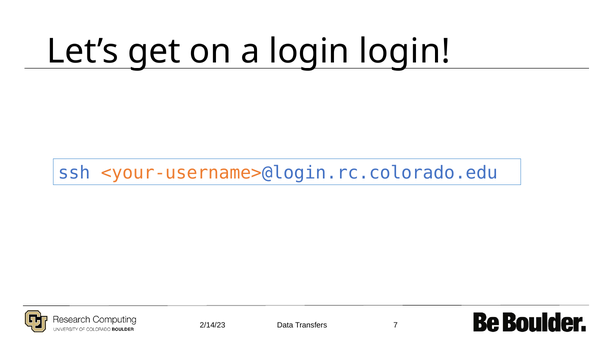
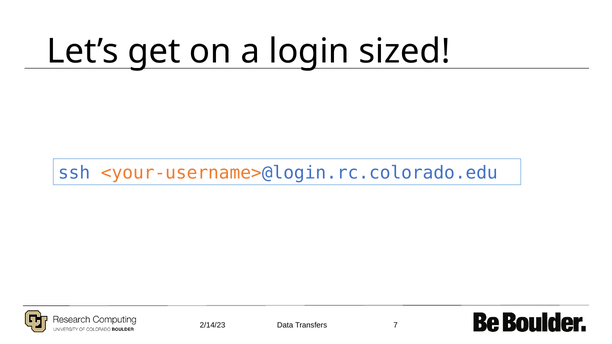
login login: login -> sized
